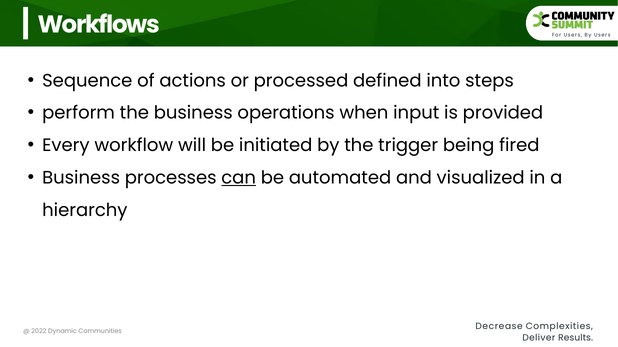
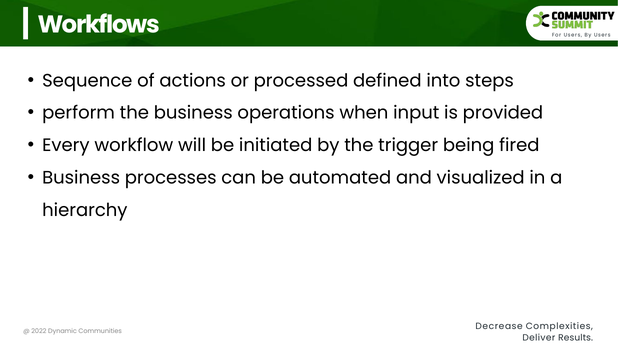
can underline: present -> none
